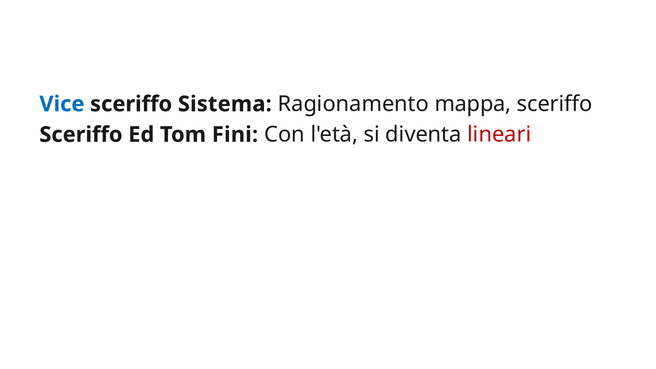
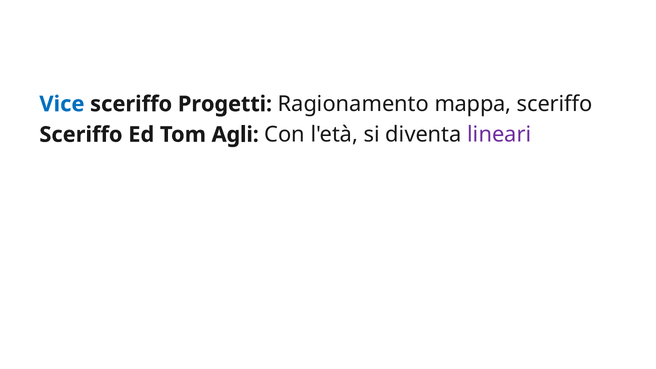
Sistema: Sistema -> Progetti
Fini: Fini -> Agli
lineari colour: red -> purple
